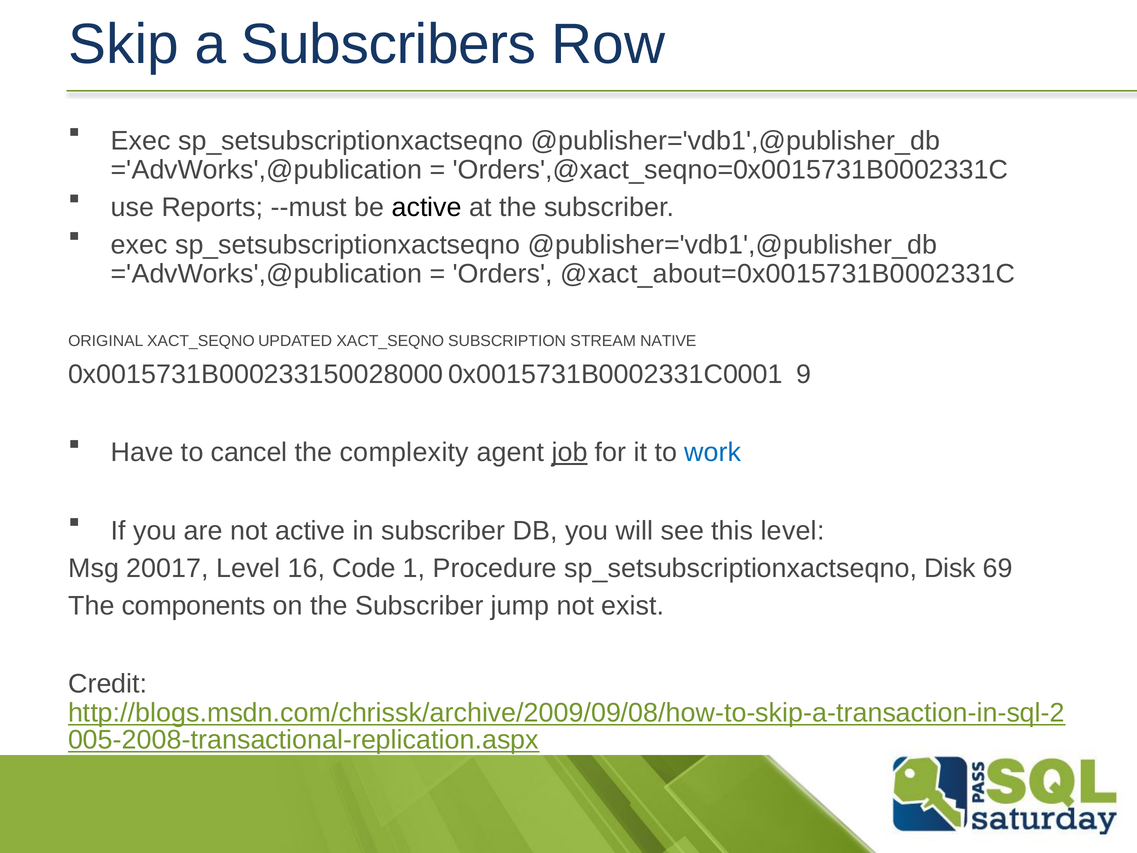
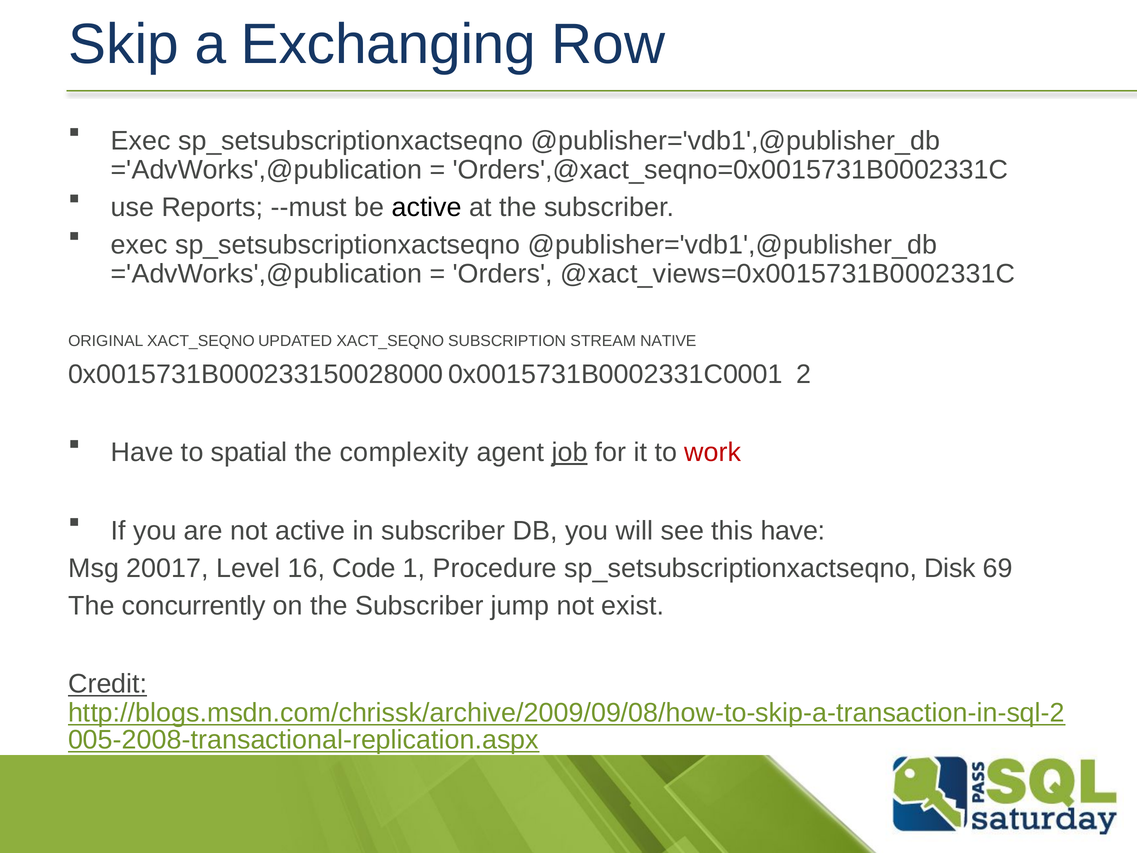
Subscribers: Subscribers -> Exchanging
@xact_about=0x0015731B0002331C: @xact_about=0x0015731B0002331C -> @xact_views=0x0015731B0002331C
9: 9 -> 2
cancel: cancel -> spatial
work colour: blue -> red
this level: level -> have
components: components -> concurrently
Credit underline: none -> present
